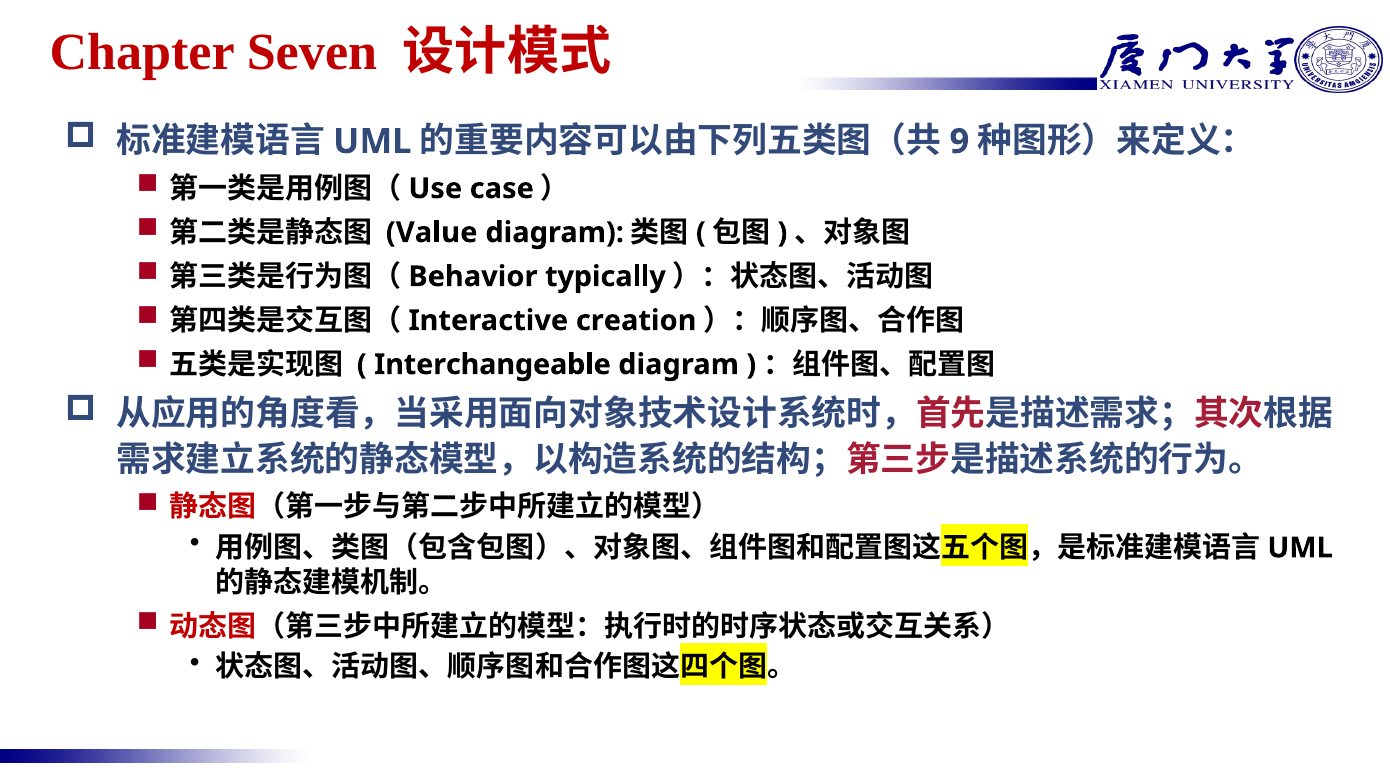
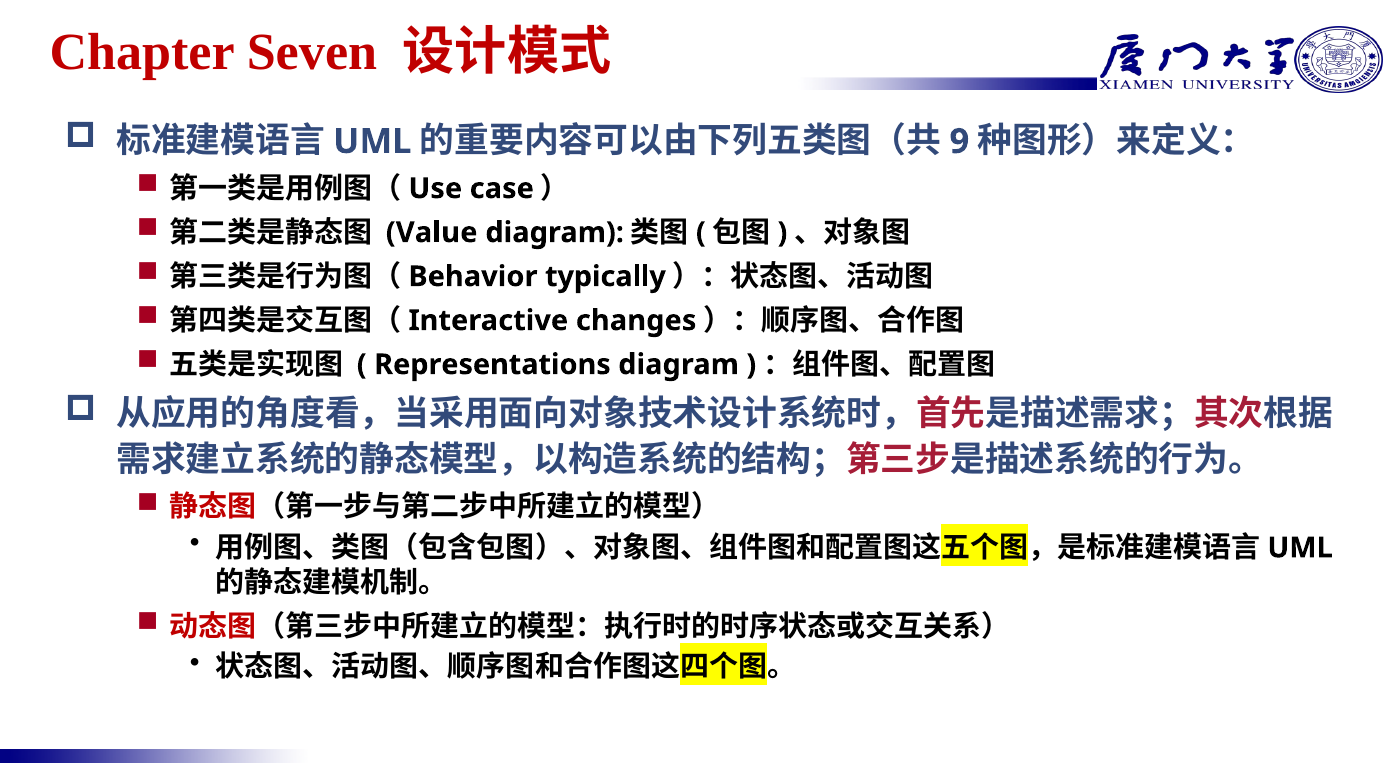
creation: creation -> changes
Interchangeable: Interchangeable -> Representations
